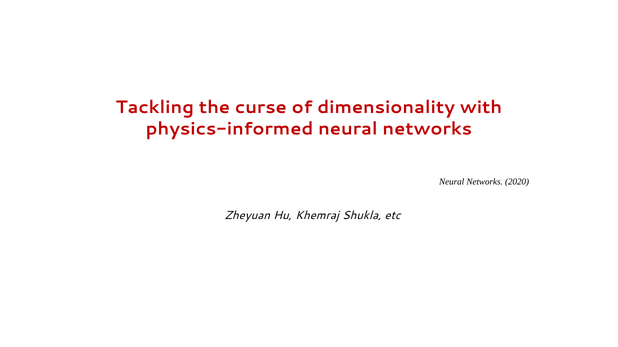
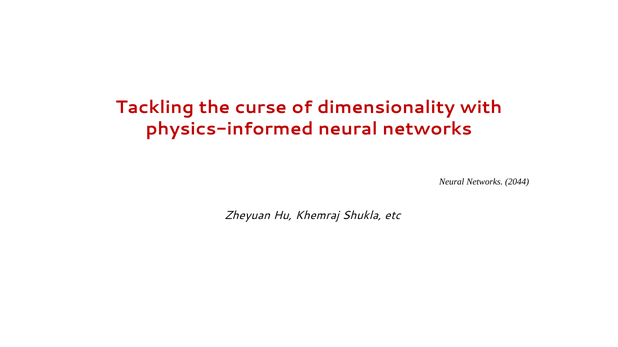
2020: 2020 -> 2044
